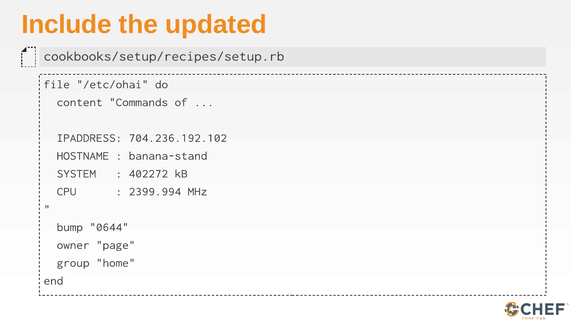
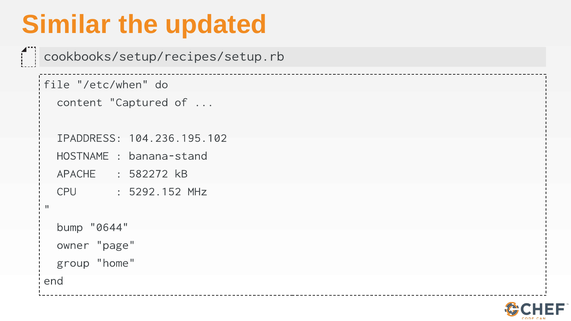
Include: Include -> Similar
/etc/ohai: /etc/ohai -> /etc/when
Commands: Commands -> Captured
704.236.192.102: 704.236.192.102 -> 104.236.195.102
SYSTEM: SYSTEM -> APACHE
402272: 402272 -> 582272
2399.994: 2399.994 -> 5292.152
